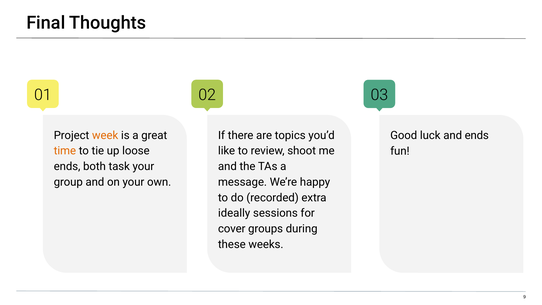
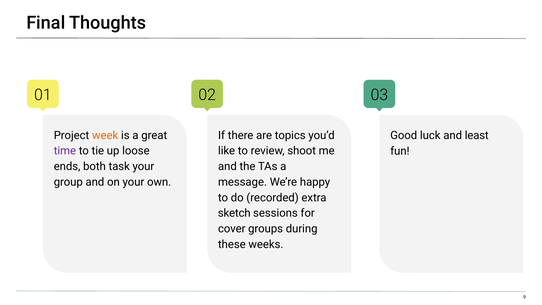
and ends: ends -> least
time colour: orange -> purple
ideally: ideally -> sketch
